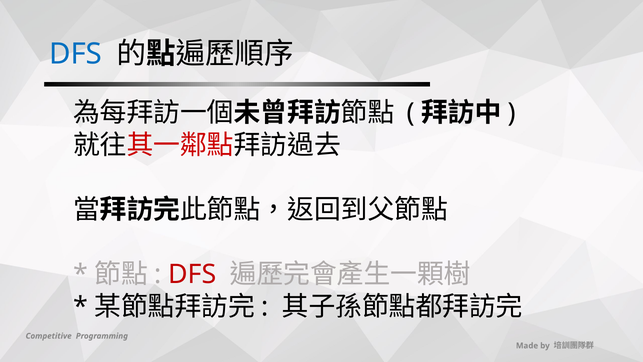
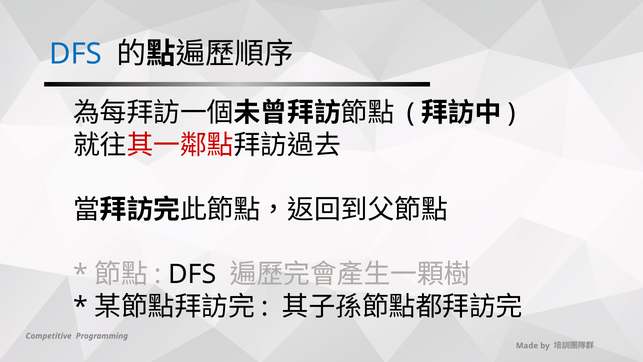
DFS at (192, 274) colour: red -> black
